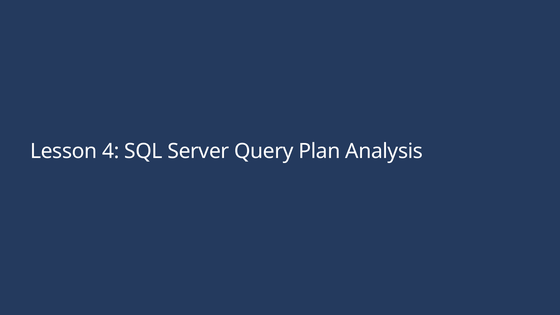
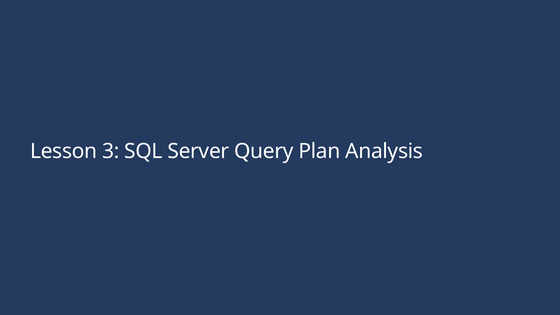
4: 4 -> 3
